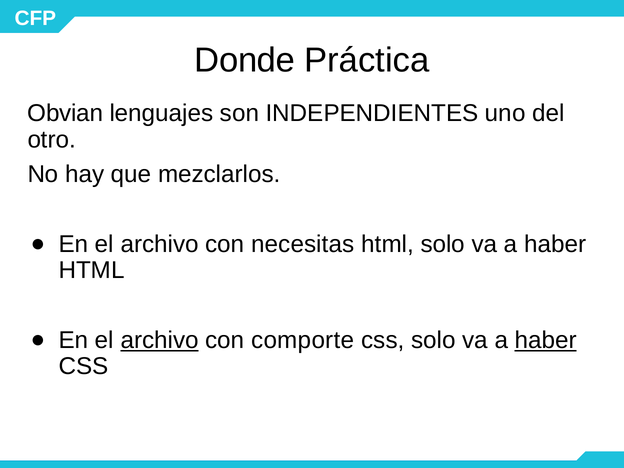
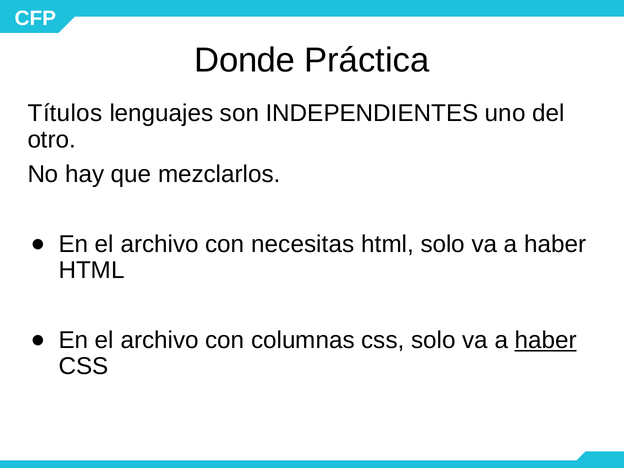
Obvian: Obvian -> Títulos
archivo at (160, 340) underline: present -> none
comporte: comporte -> columnas
